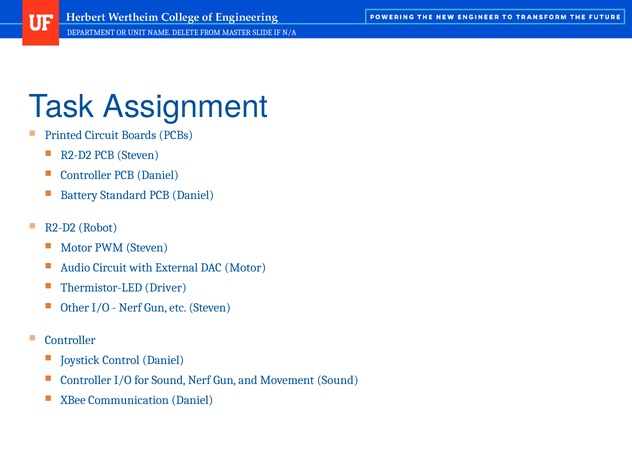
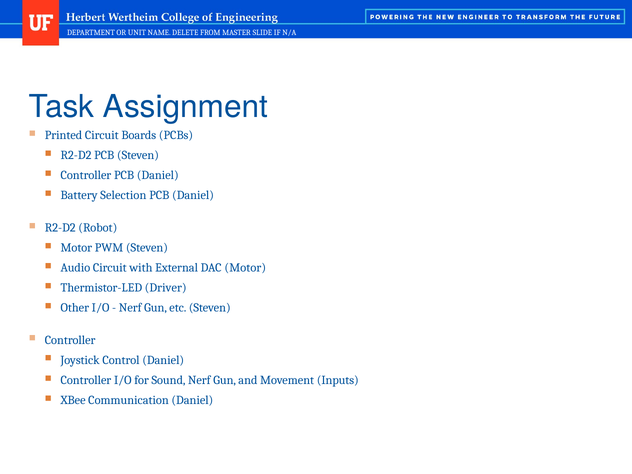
Standard: Standard -> Selection
Movement Sound: Sound -> Inputs
